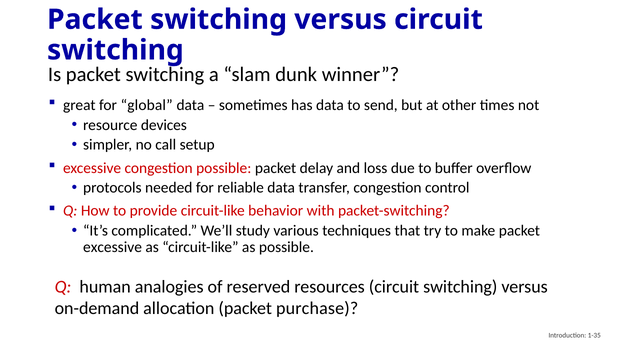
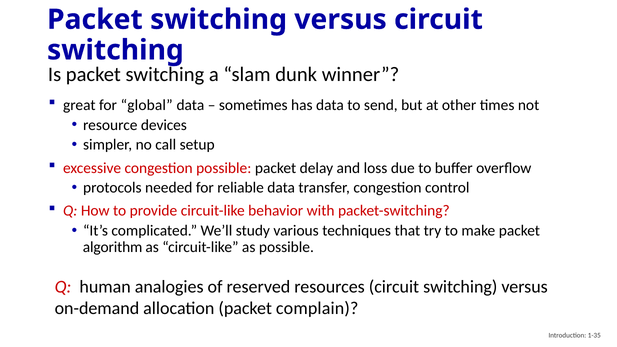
excessive at (113, 247): excessive -> algorithm
purchase: purchase -> complain
